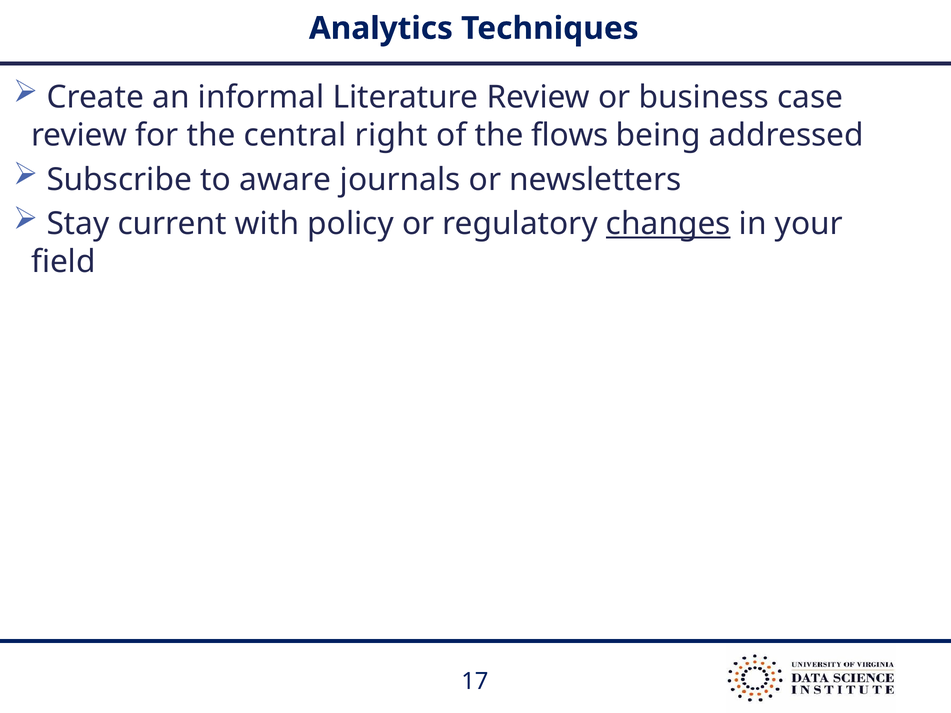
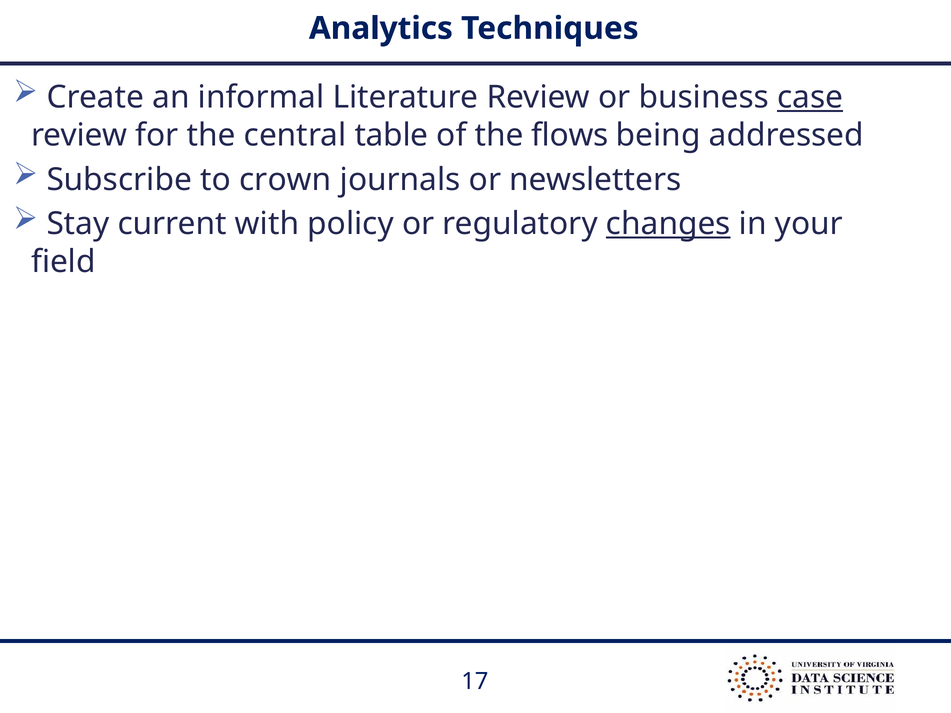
case underline: none -> present
right: right -> table
aware: aware -> crown
